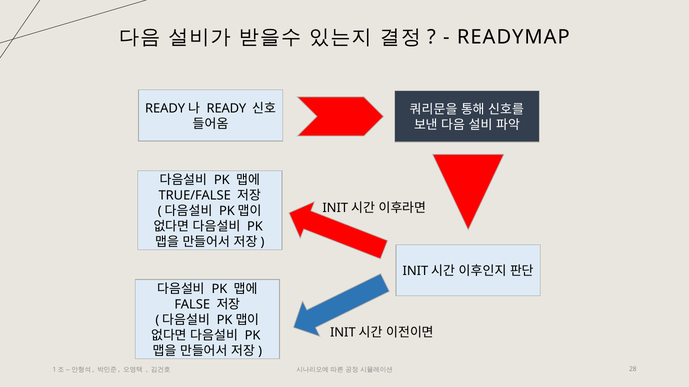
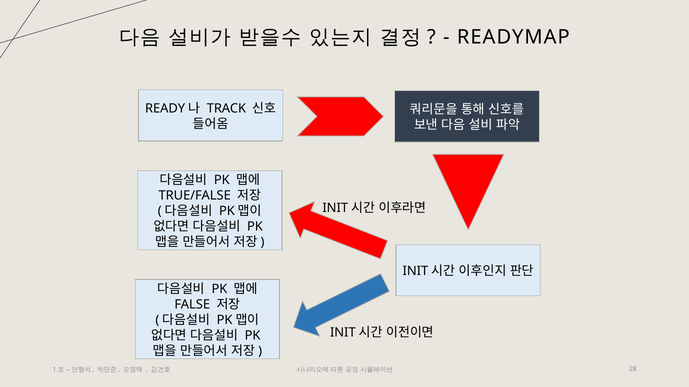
READY: READY -> TRACK
